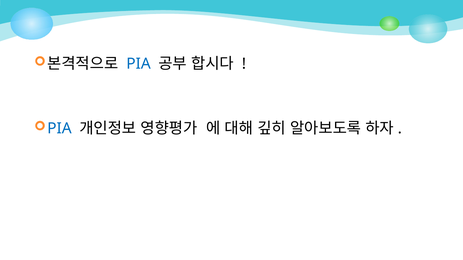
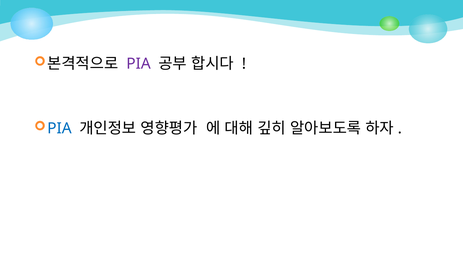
PIA at (138, 64) colour: blue -> purple
